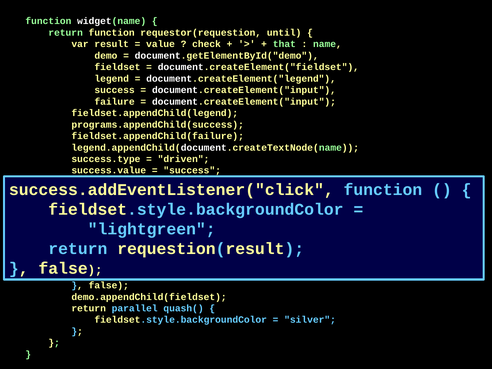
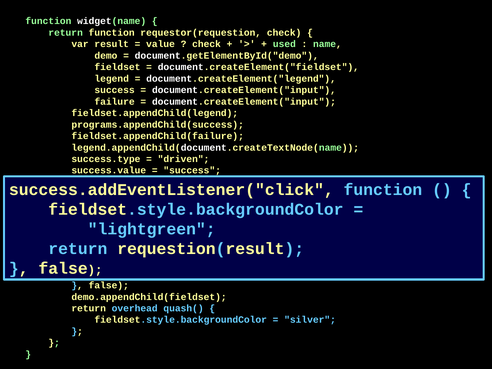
requestor(requestion until: until -> check
that: that -> used
parallel: parallel -> overhead
